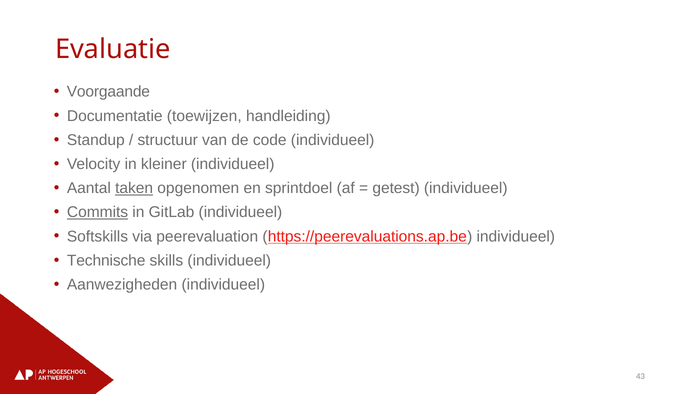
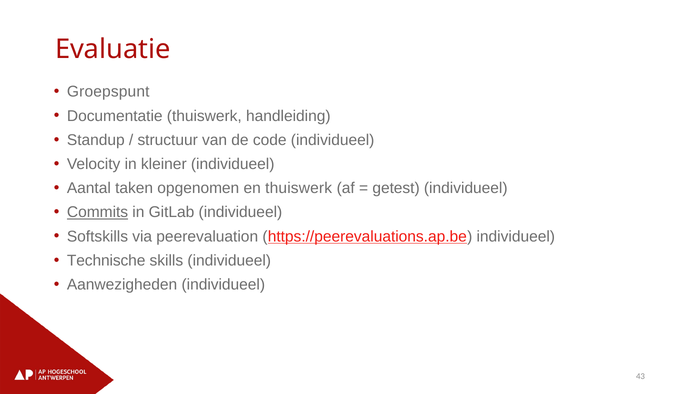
Voorgaande: Voorgaande -> Groepspunt
Documentatie toewijzen: toewijzen -> thuiswerk
taken underline: present -> none
en sprintdoel: sprintdoel -> thuiswerk
